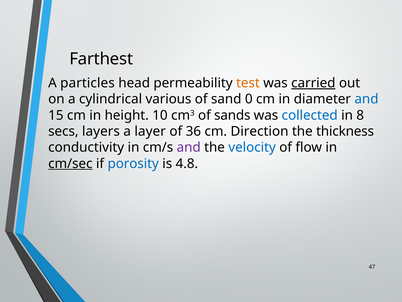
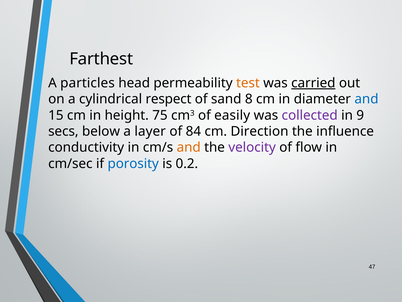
various: various -> respect
0: 0 -> 8
10: 10 -> 75
sands: sands -> easily
collected colour: blue -> purple
8: 8 -> 9
layers: layers -> below
36: 36 -> 84
thickness: thickness -> influence
and at (189, 147) colour: purple -> orange
velocity colour: blue -> purple
cm/sec underline: present -> none
4.8: 4.8 -> 0.2
